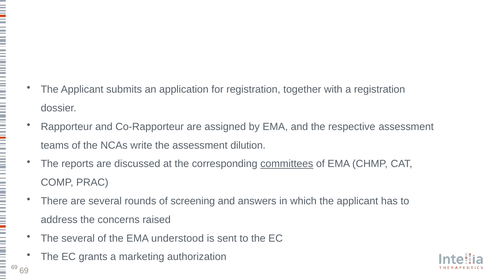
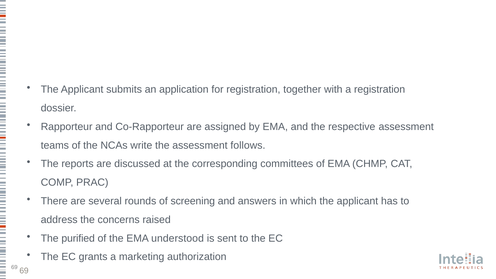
dilution: dilution -> follows
committees underline: present -> none
The several: several -> purified
